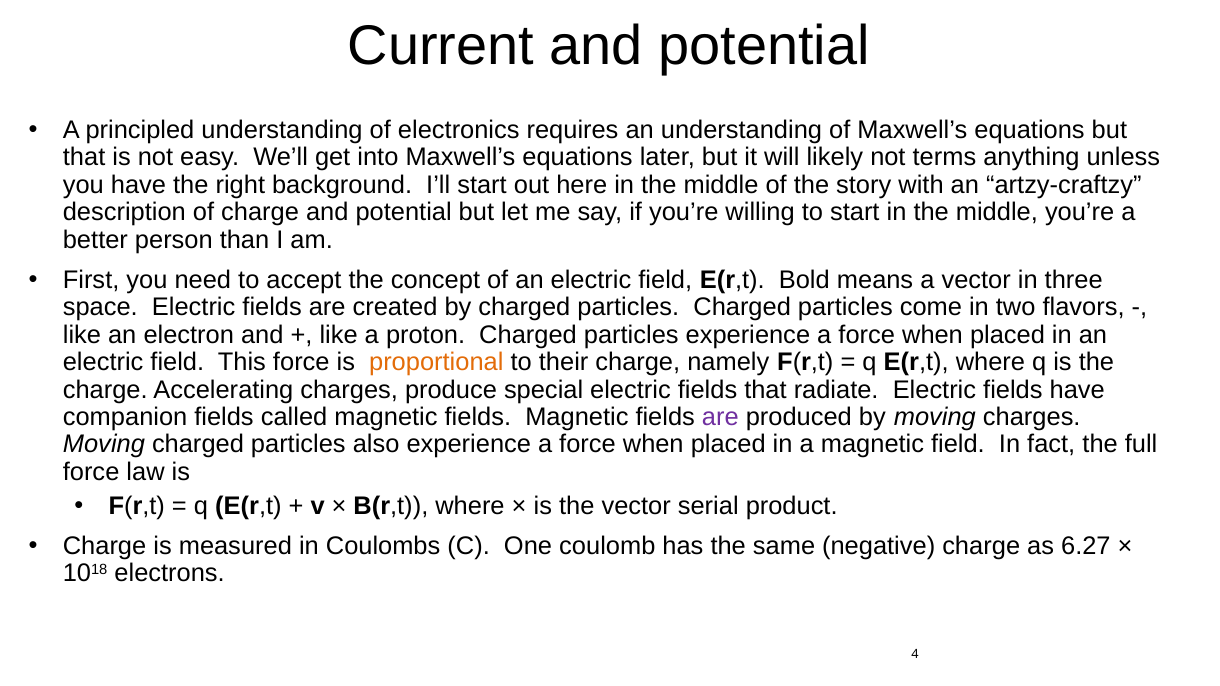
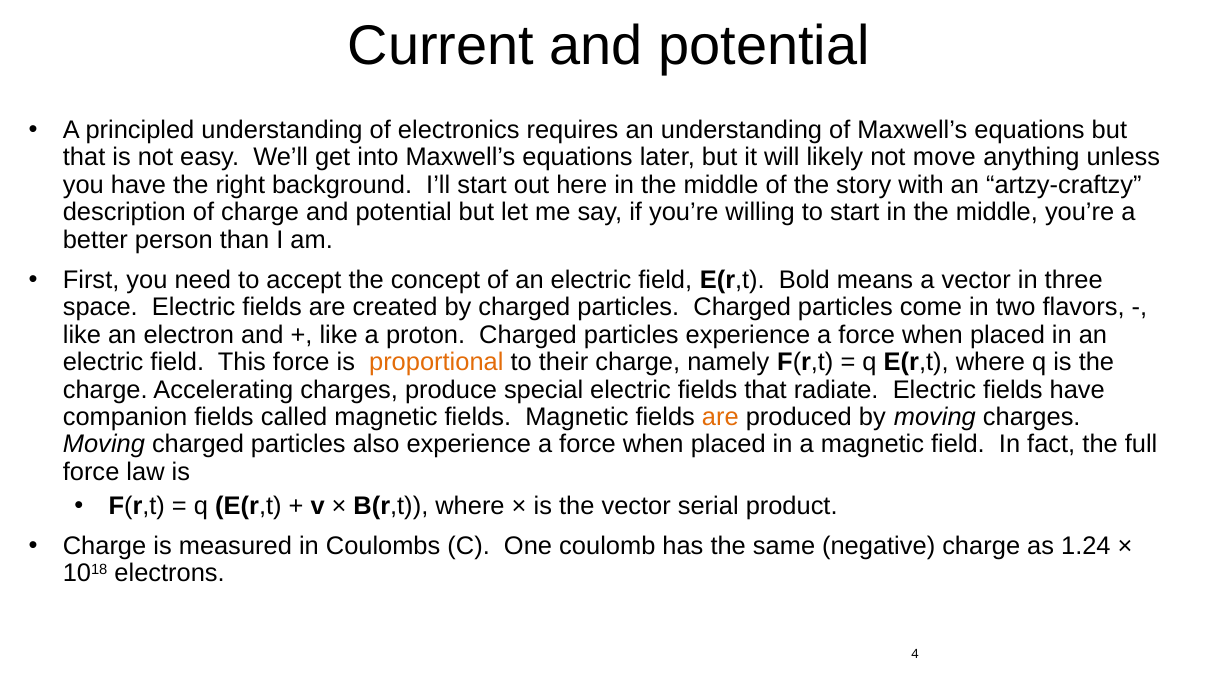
terms: terms -> move
are at (720, 417) colour: purple -> orange
6.27: 6.27 -> 1.24
